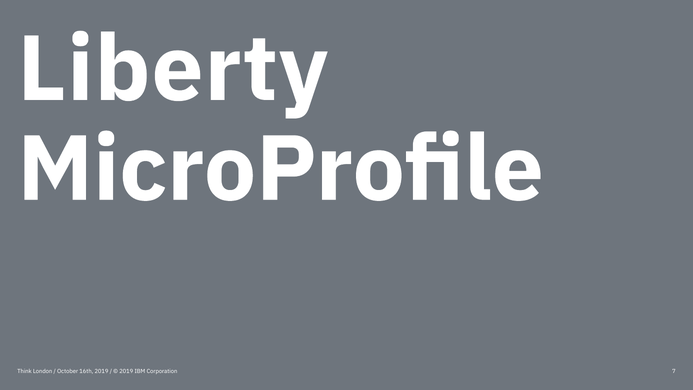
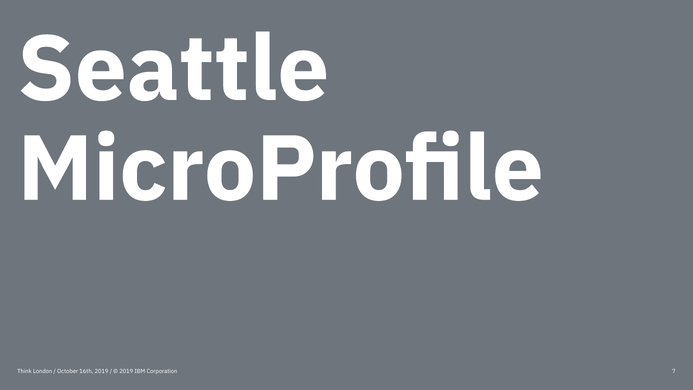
Liberty: Liberty -> Seattle
